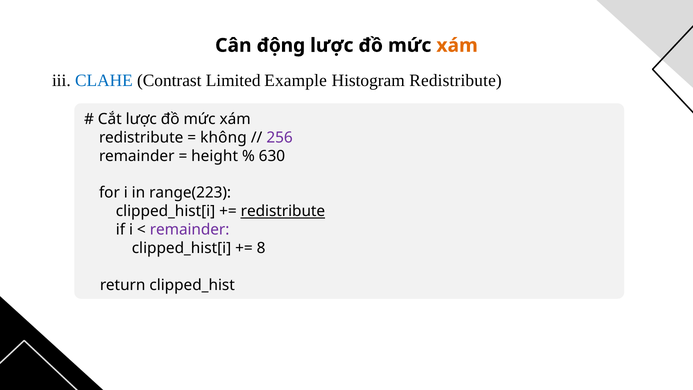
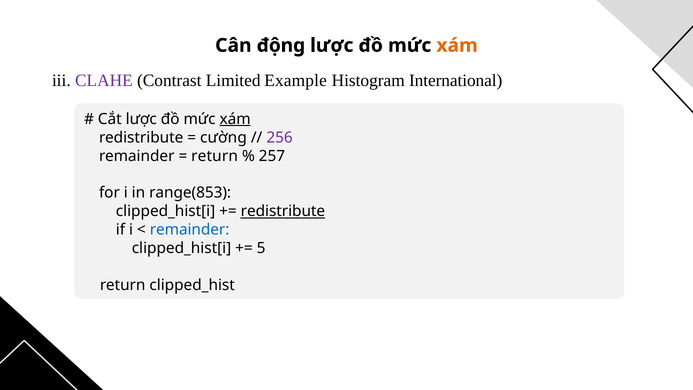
CLAHE colour: blue -> purple
Histogram Redistribute: Redistribute -> International
xám at (235, 119) underline: none -> present
không: không -> cường
height at (215, 156): height -> return
630: 630 -> 257
range(223: range(223 -> range(853
remainder at (190, 230) colour: purple -> blue
8: 8 -> 5
